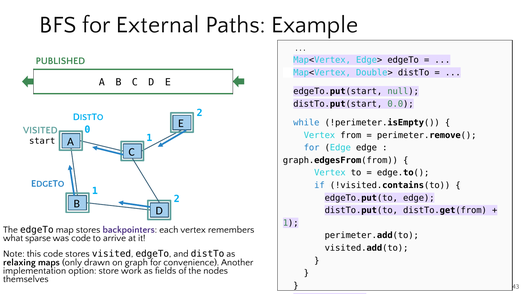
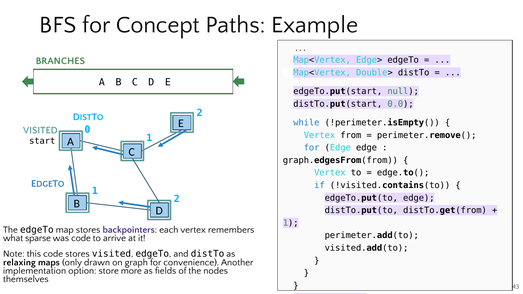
External: External -> Concept
PUBLISHED: PUBLISHED -> BRANCHES
work: work -> more
